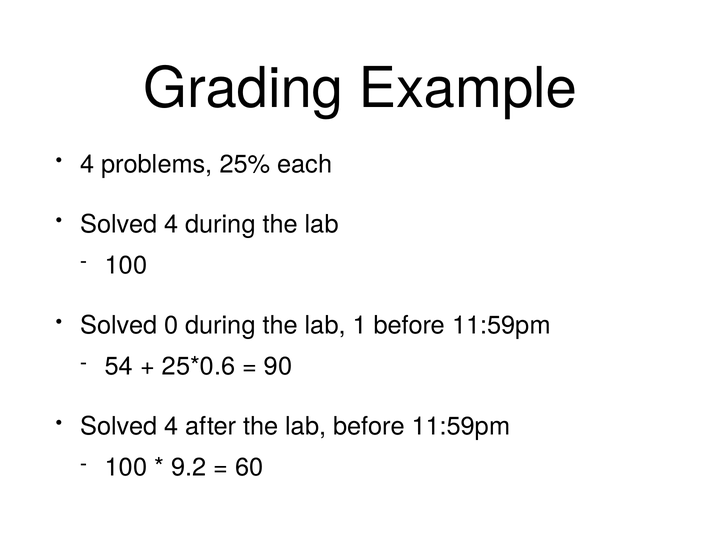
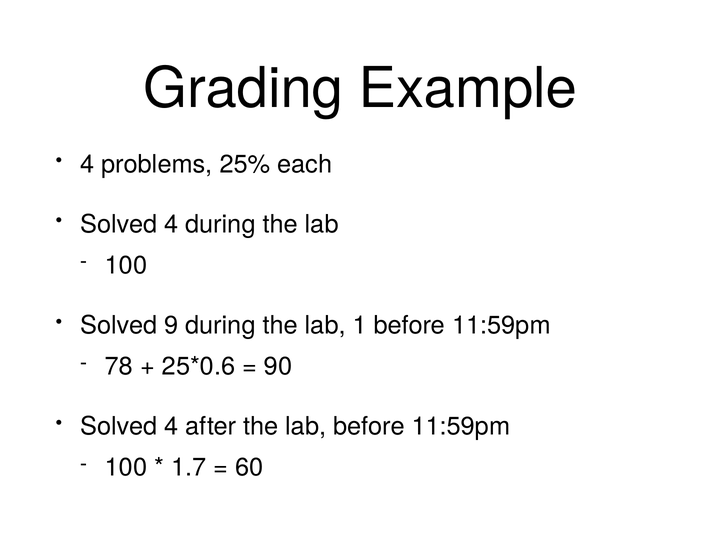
0: 0 -> 9
54: 54 -> 78
9.2: 9.2 -> 1.7
